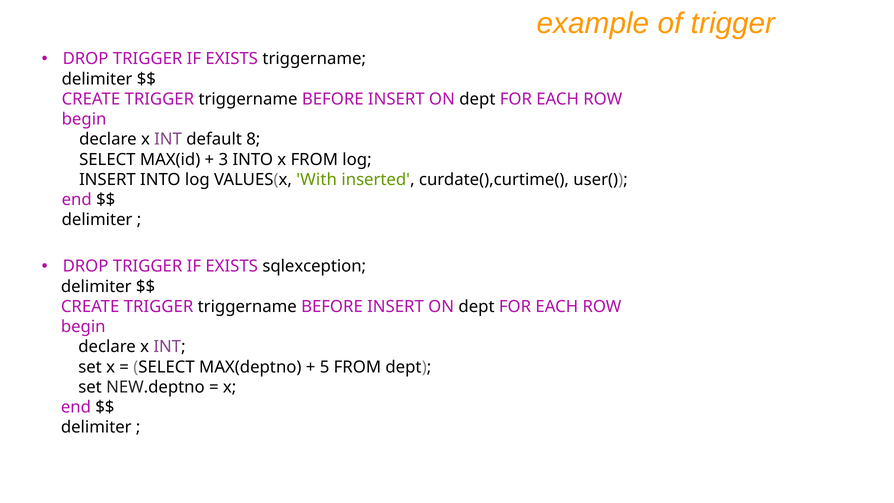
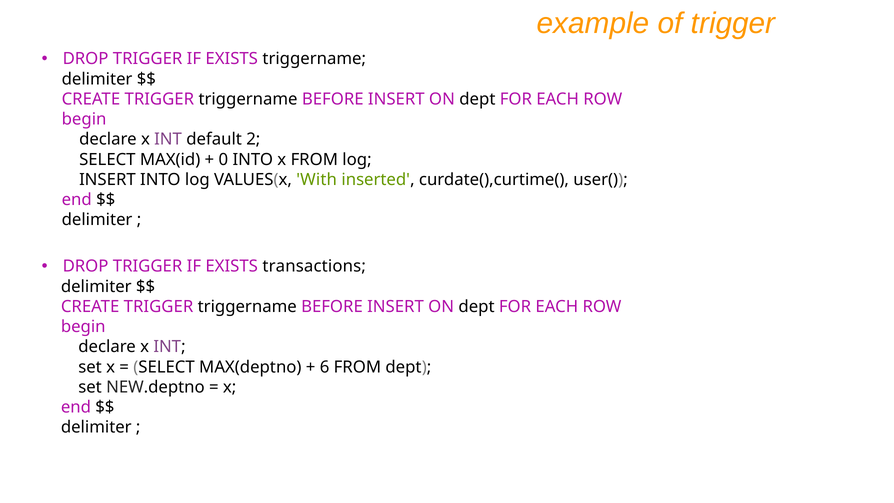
8: 8 -> 2
3: 3 -> 0
sqlexception: sqlexception -> transactions
5: 5 -> 6
